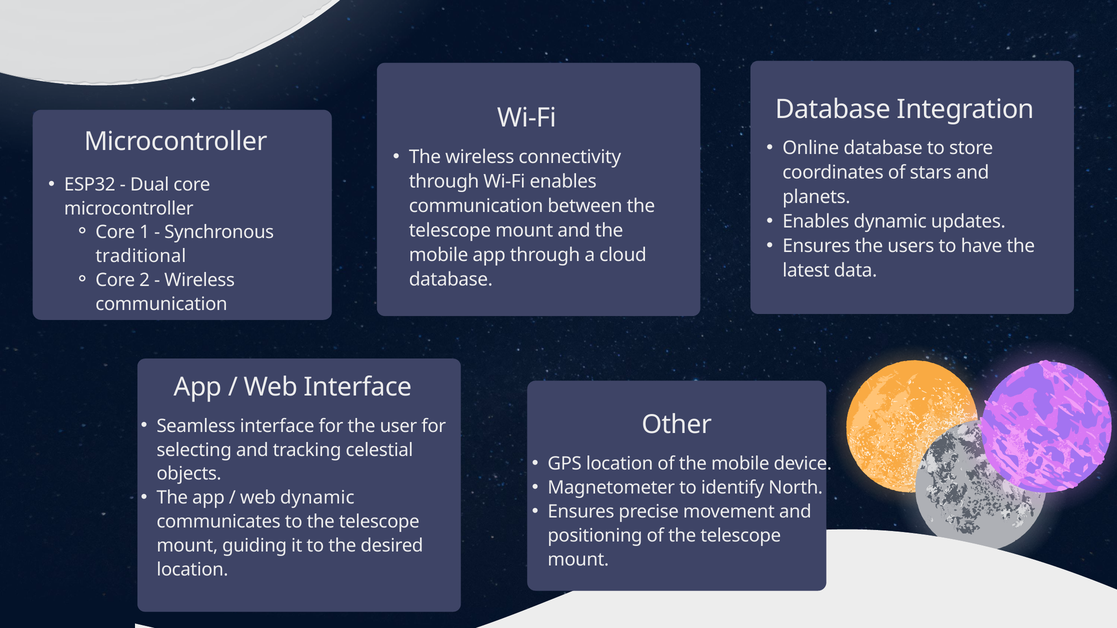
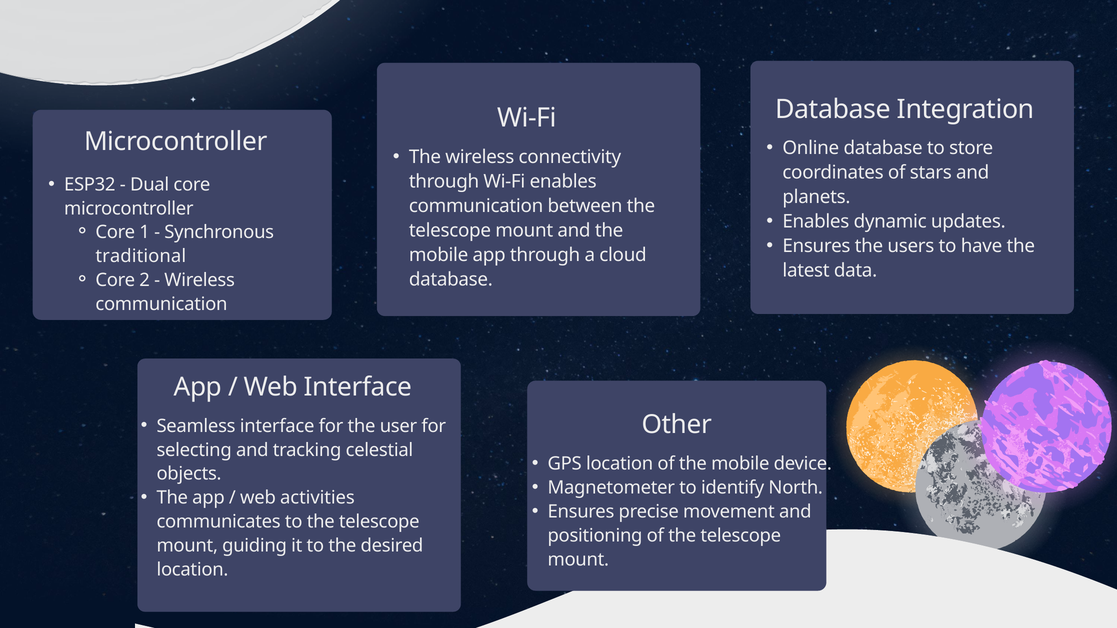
web dynamic: dynamic -> activities
